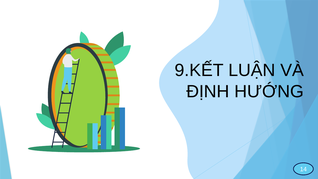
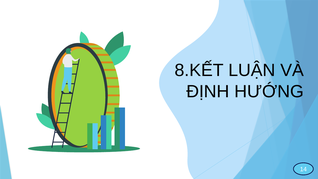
9.KẾT: 9.KẾT -> 8.KẾT
